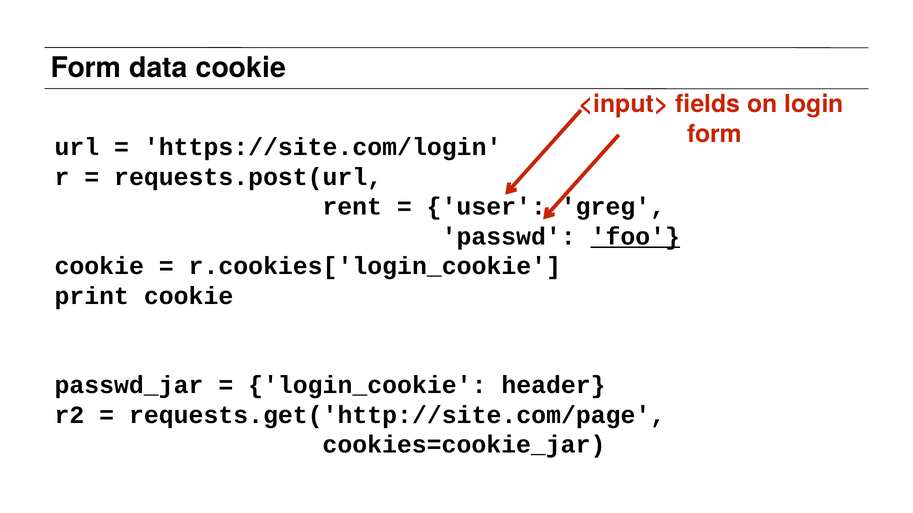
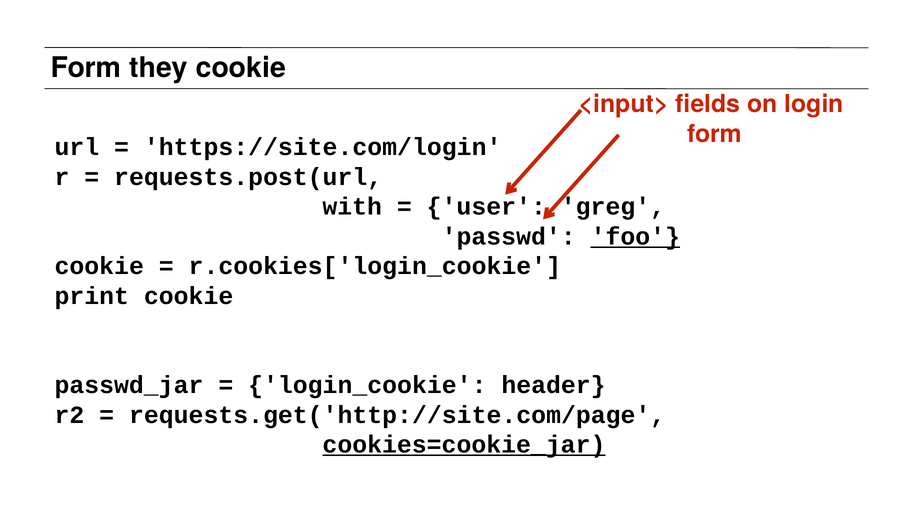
data: data -> they
rent: rent -> with
cookies=cookie_jar underline: none -> present
